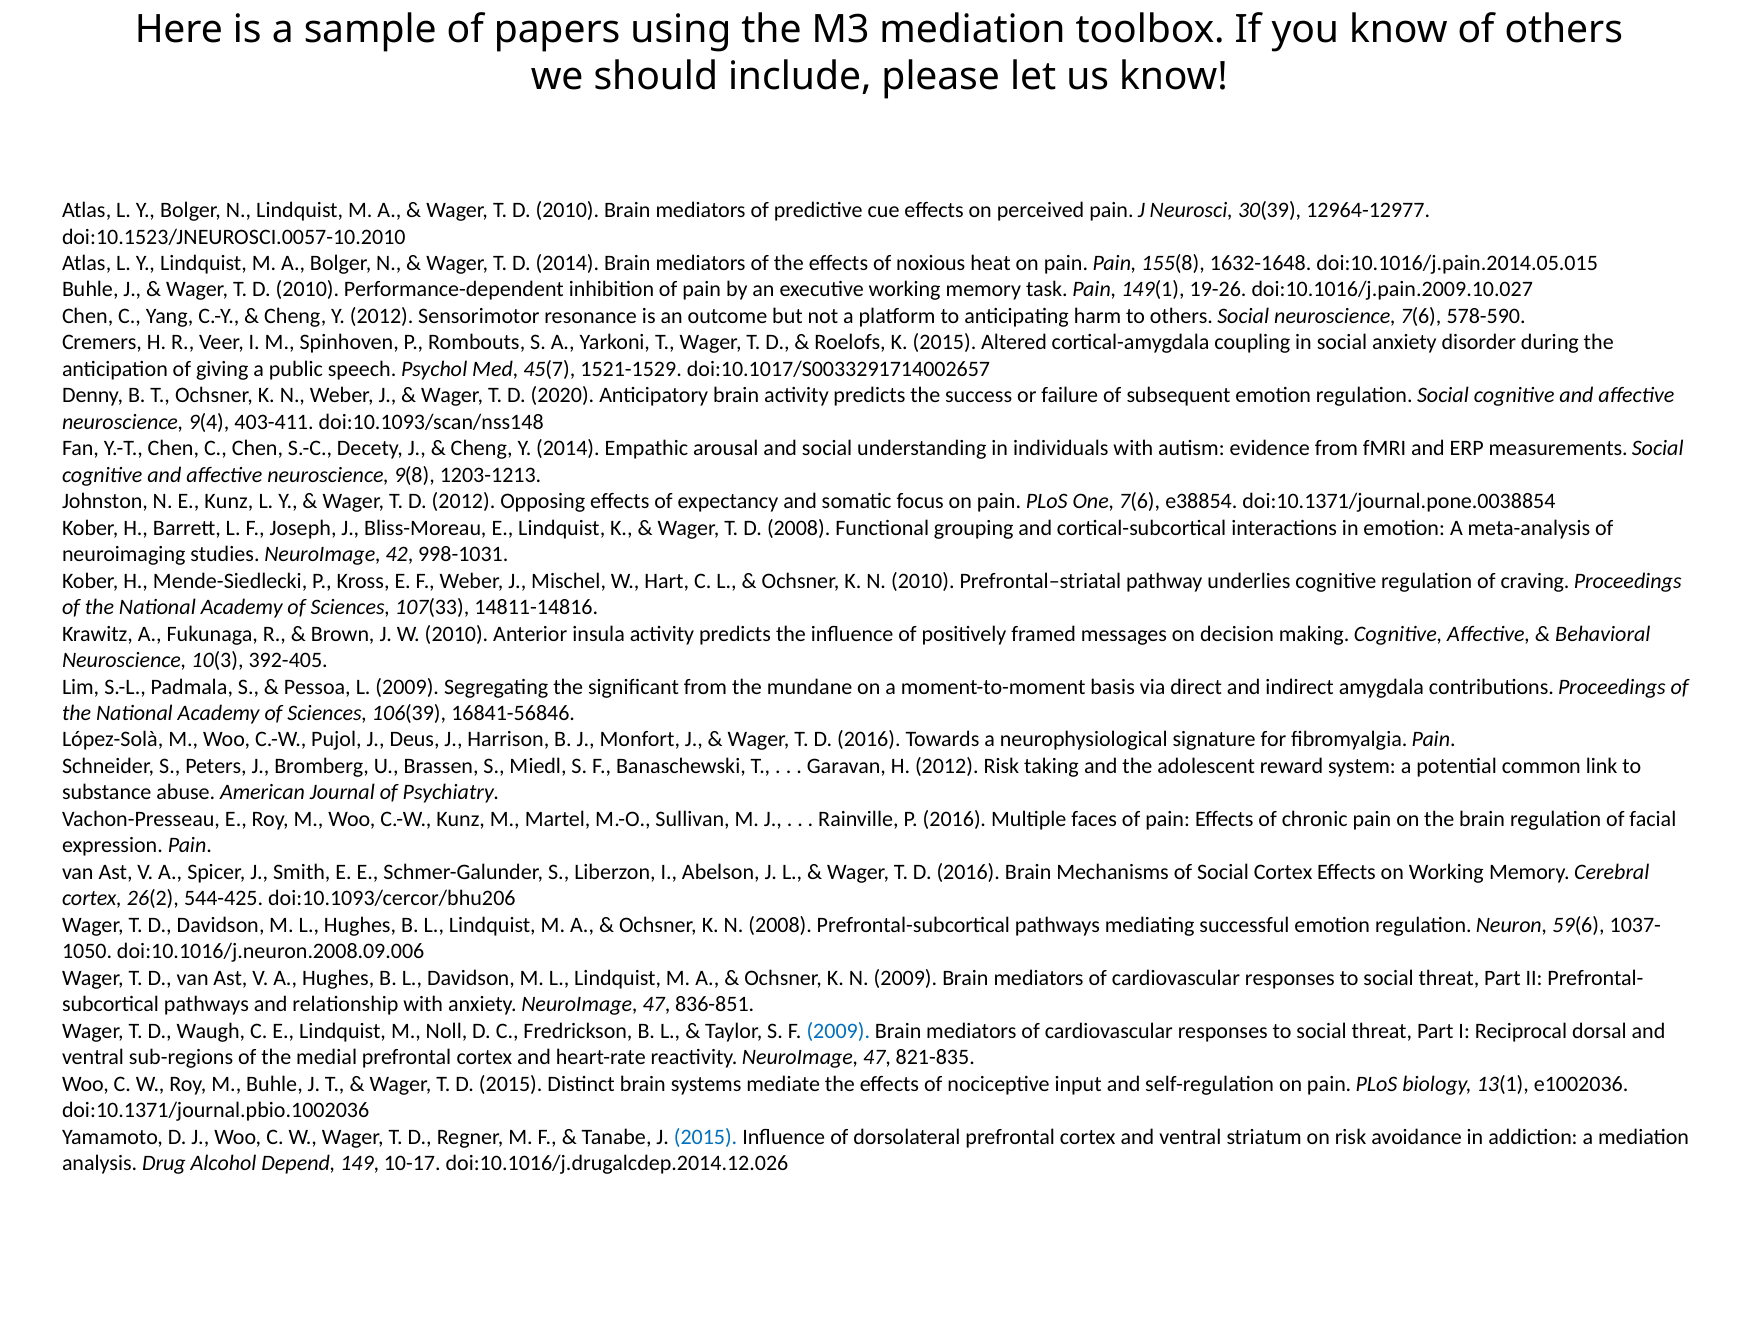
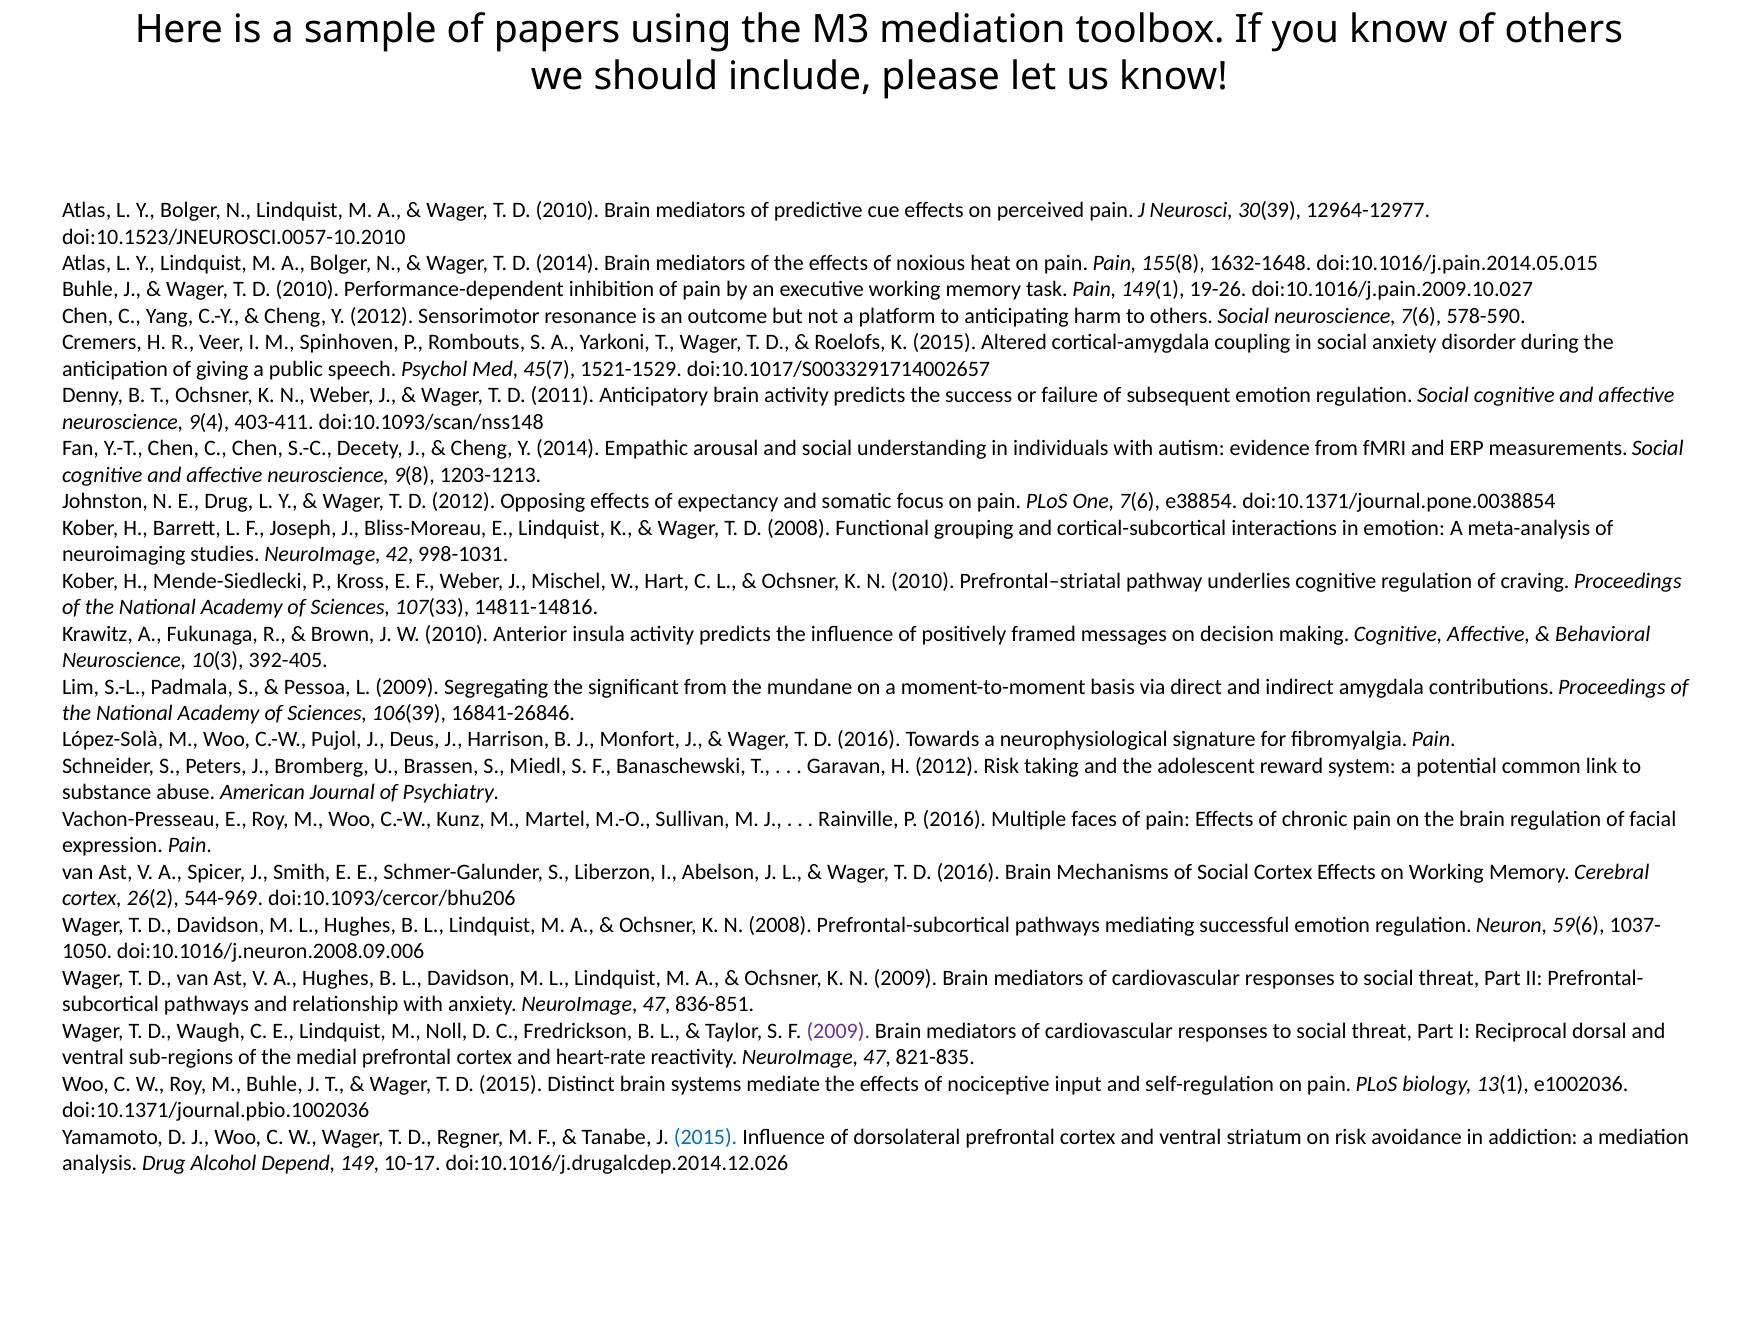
2020: 2020 -> 2011
E Kunz: Kunz -> Drug
16841-56846: 16841-56846 -> 16841-26846
544-425: 544-425 -> 544-969
2009 at (838, 1031) colour: blue -> purple
